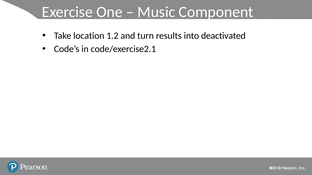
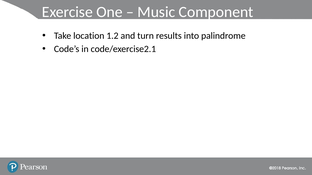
deactivated: deactivated -> palindrome
